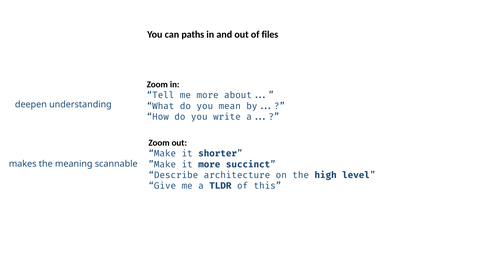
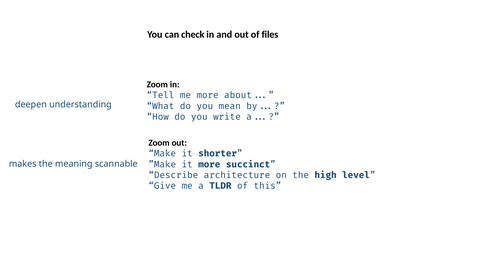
paths: paths -> check
